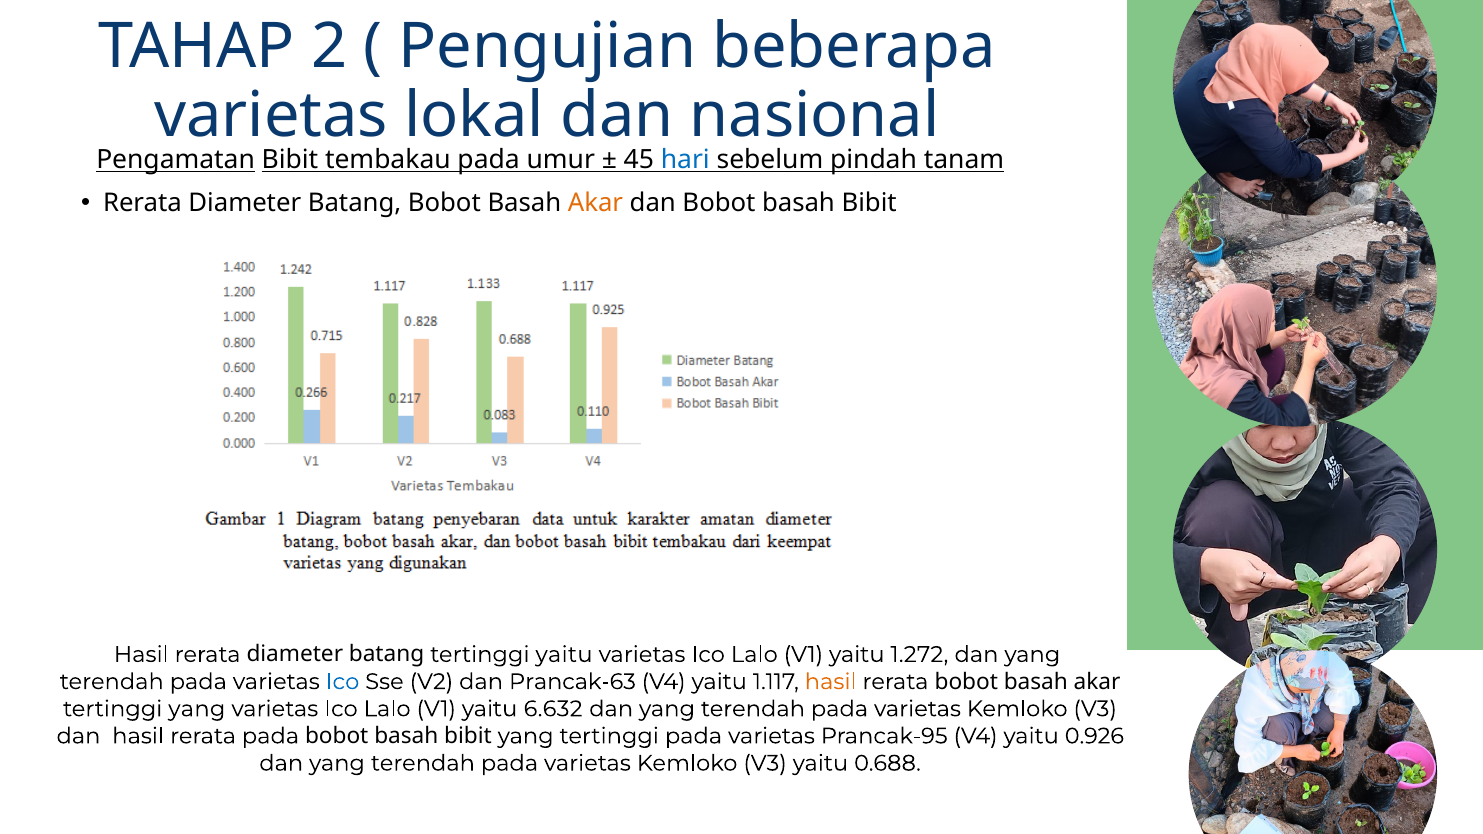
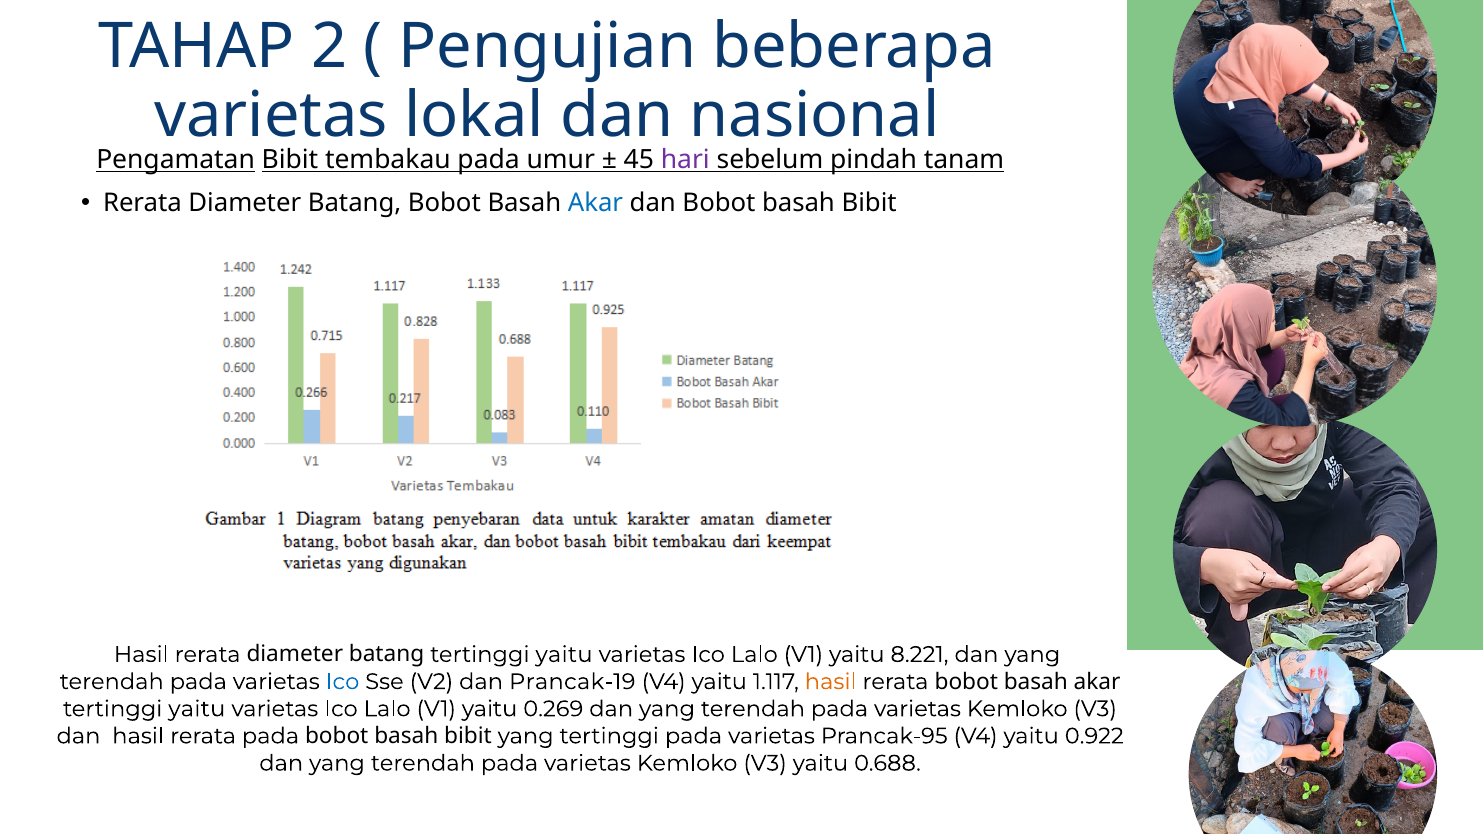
hari colour: blue -> purple
Akar at (595, 203) colour: orange -> blue
1.272: 1.272 -> 8.221
Prancak-63: Prancak-63 -> Prancak-19
yang at (197, 709): yang -> yaitu
6.632: 6.632 -> 0.269
0.926: 0.926 -> 0.922
